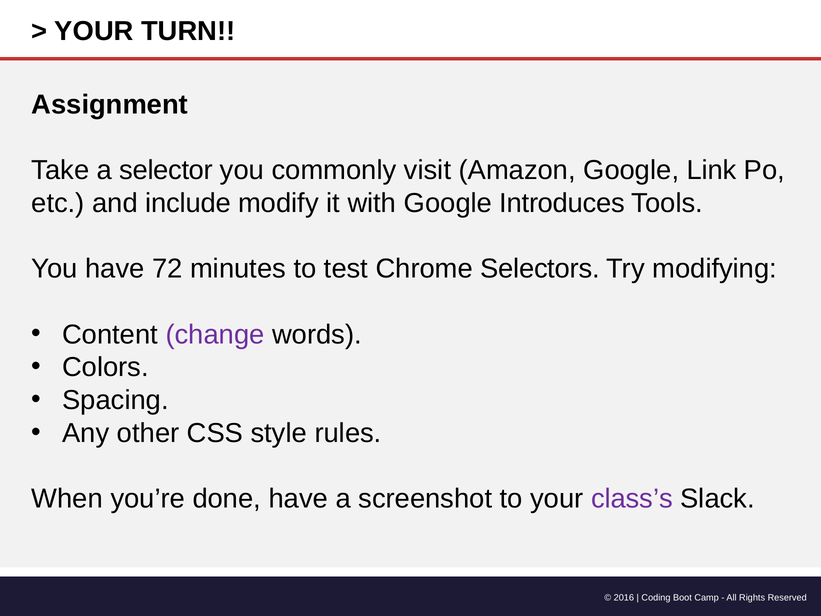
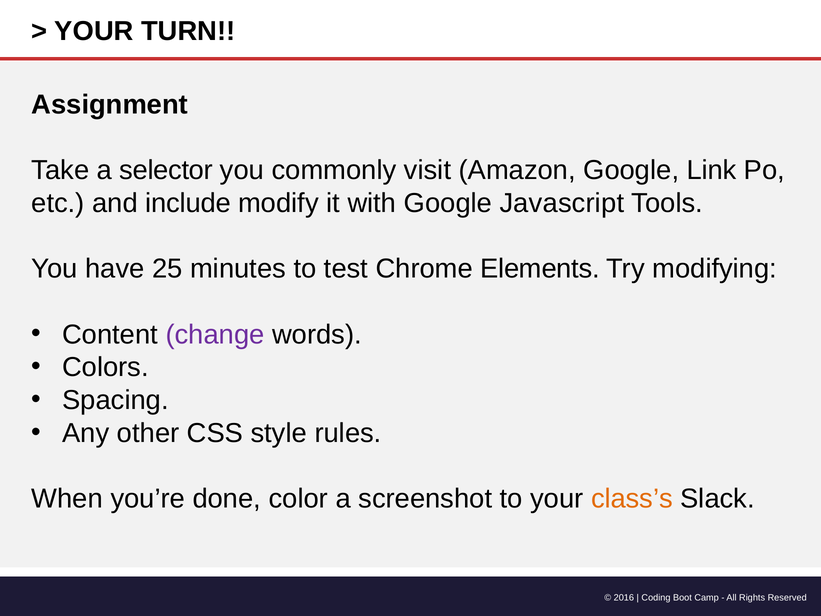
Introduces: Introduces -> Javascript
72: 72 -> 25
Selectors: Selectors -> Elements
done have: have -> color
class’s colour: purple -> orange
